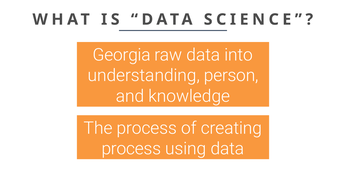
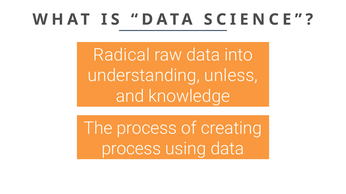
Georgia: Georgia -> Radical
person: person -> unless
